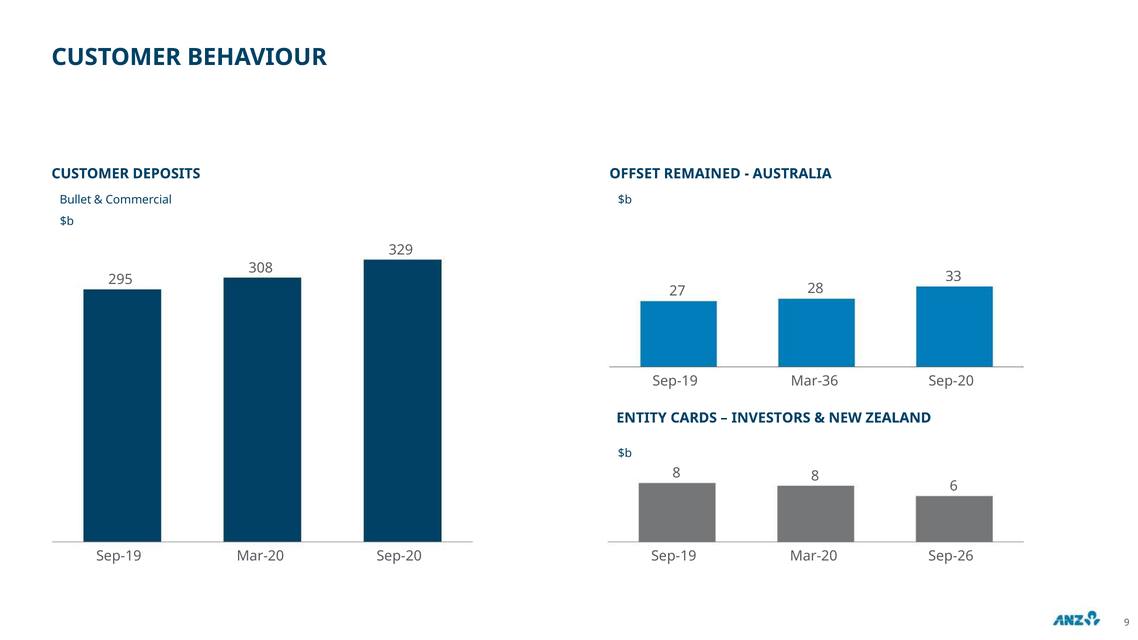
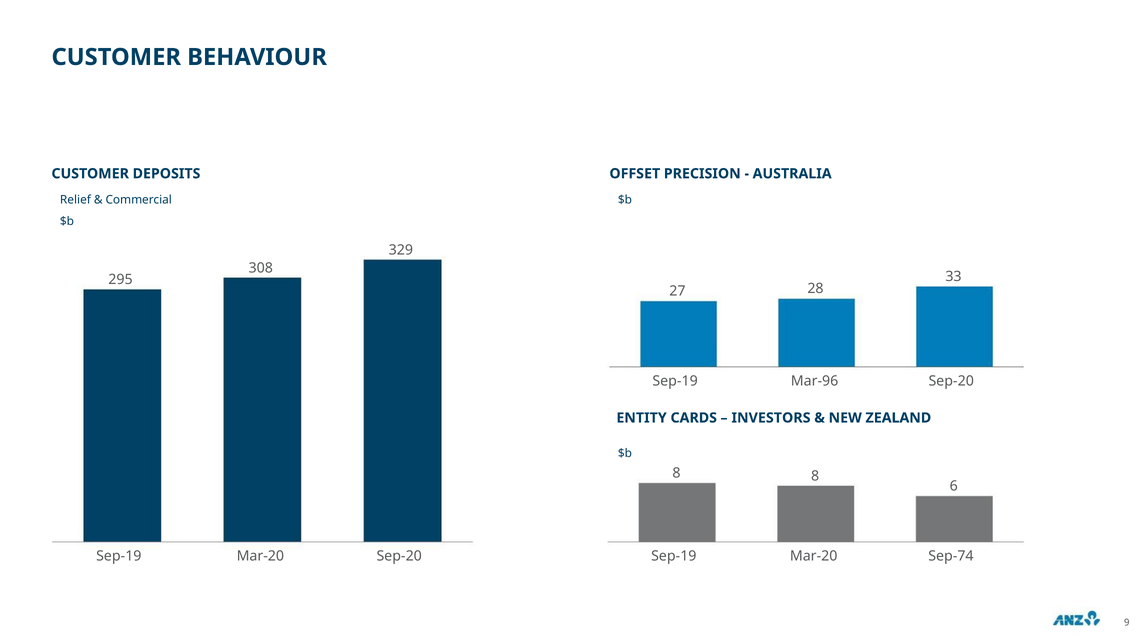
REMAINED: REMAINED -> PRECISION
Bullet: Bullet -> Relief
Mar-36: Mar-36 -> Mar-96
Sep-26: Sep-26 -> Sep-74
